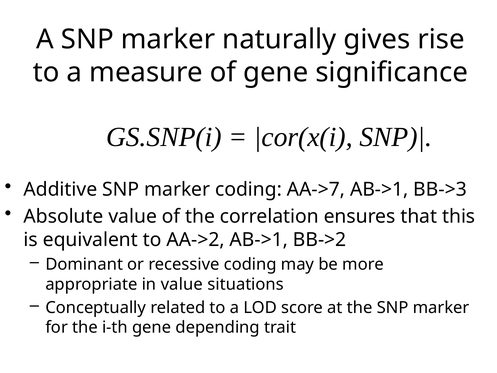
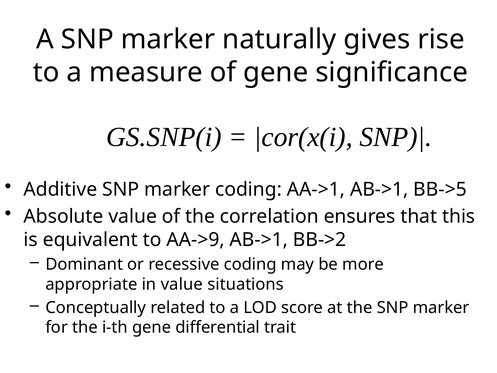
AA->7: AA->7 -> AA->1
BB->3: BB->3 -> BB->5
AA->2: AA->2 -> AA->9
depending: depending -> differential
